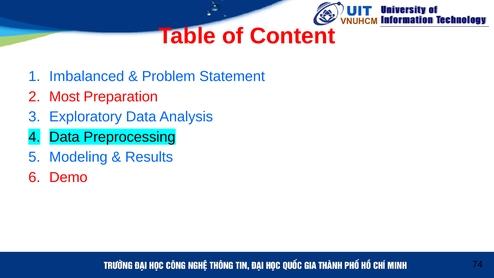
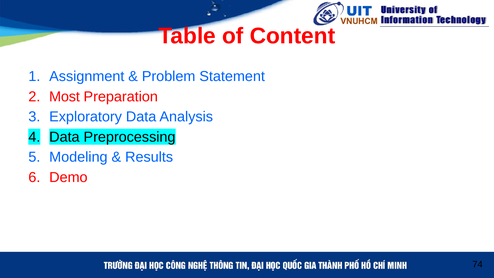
Imbalanced: Imbalanced -> Assignment
